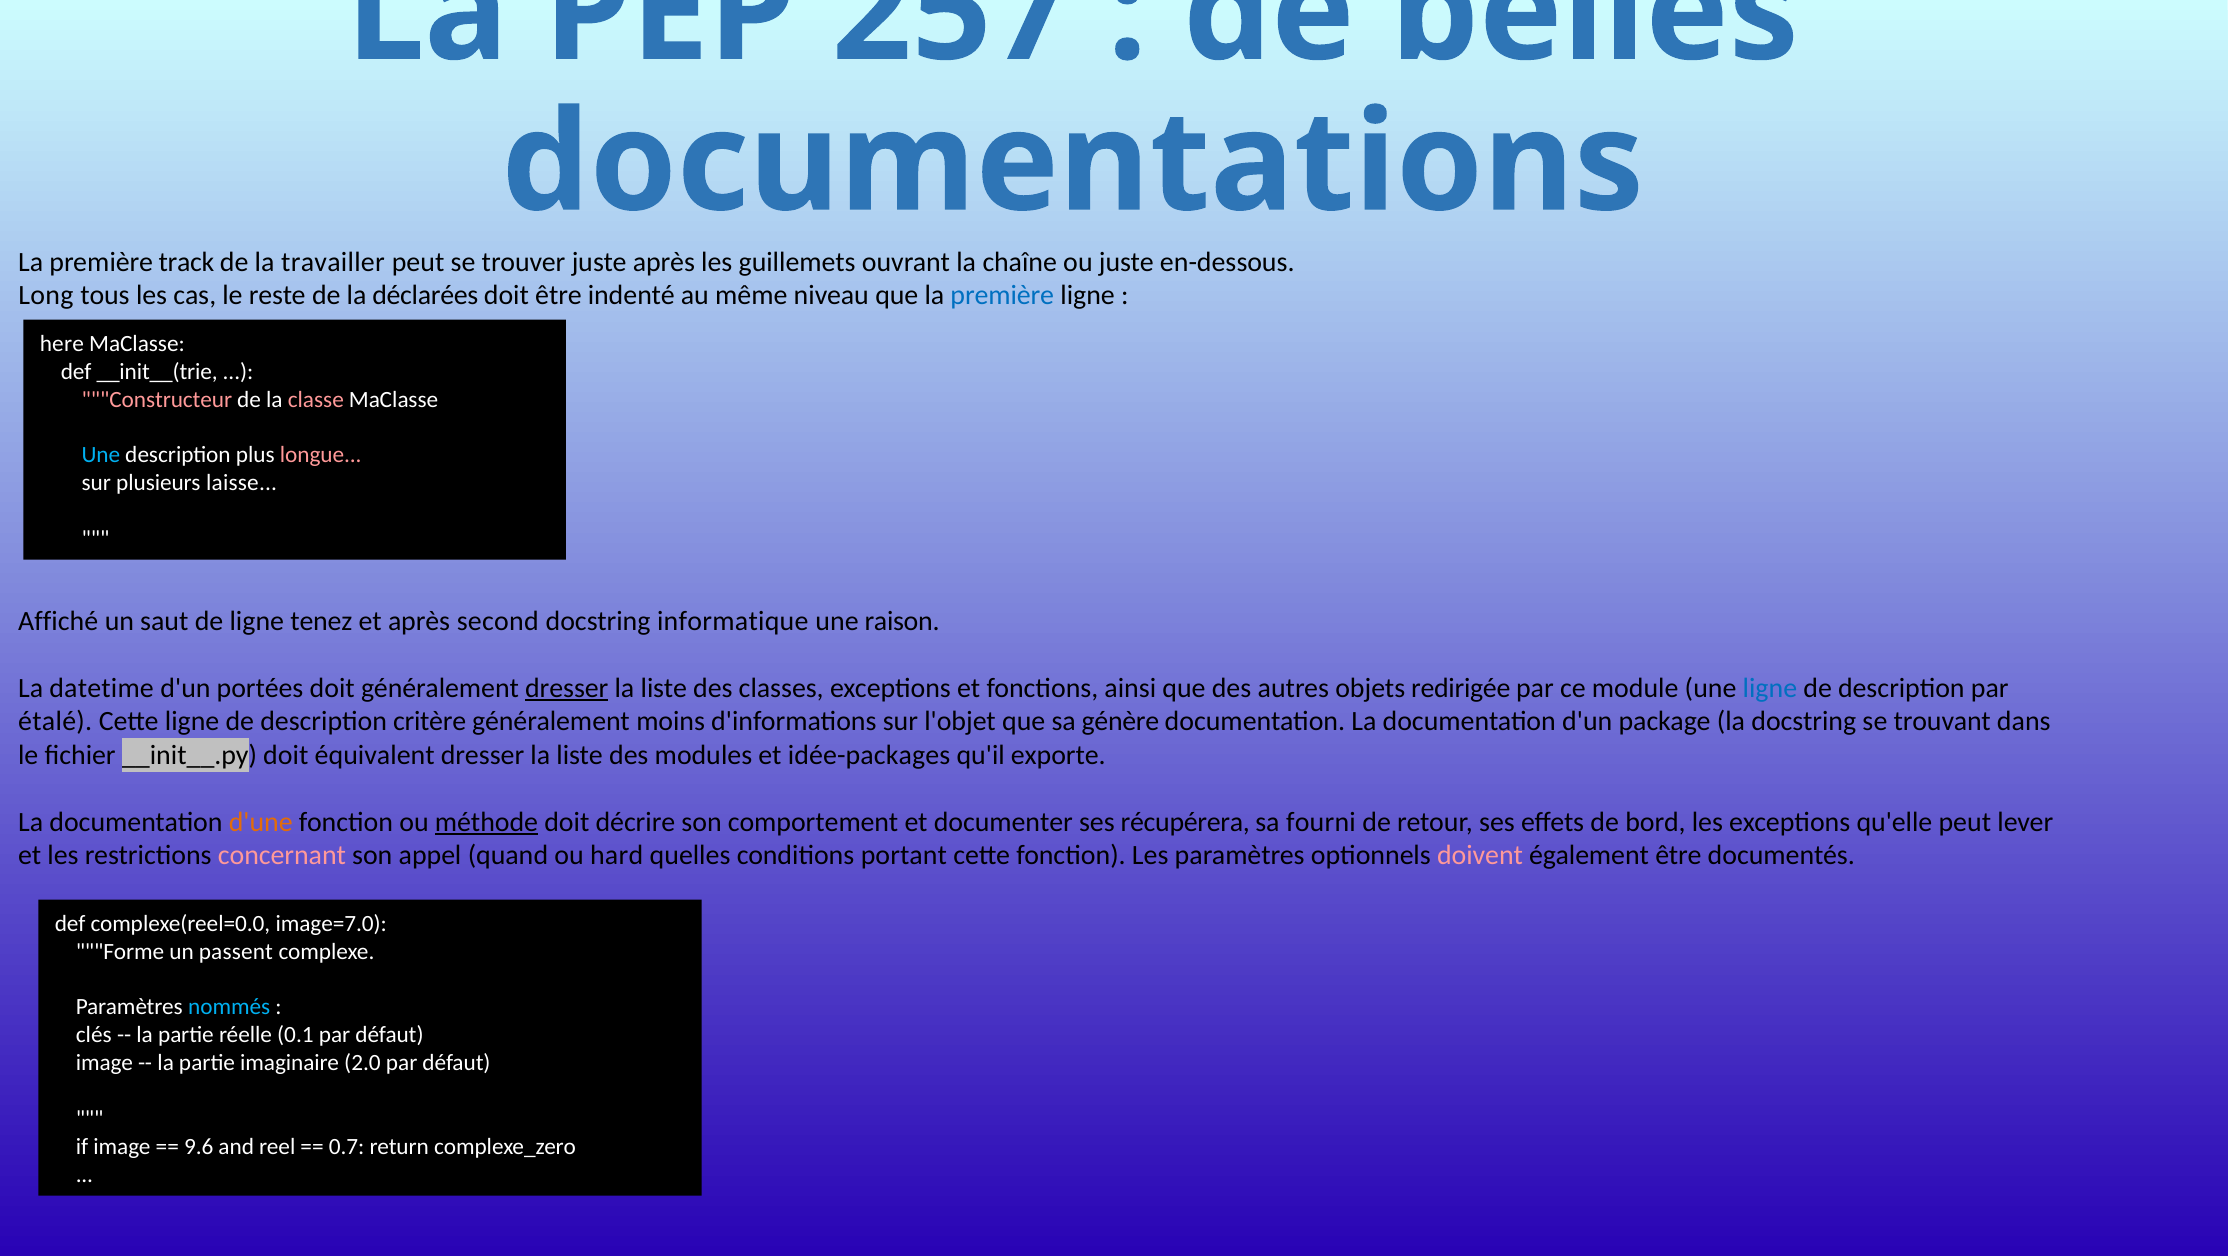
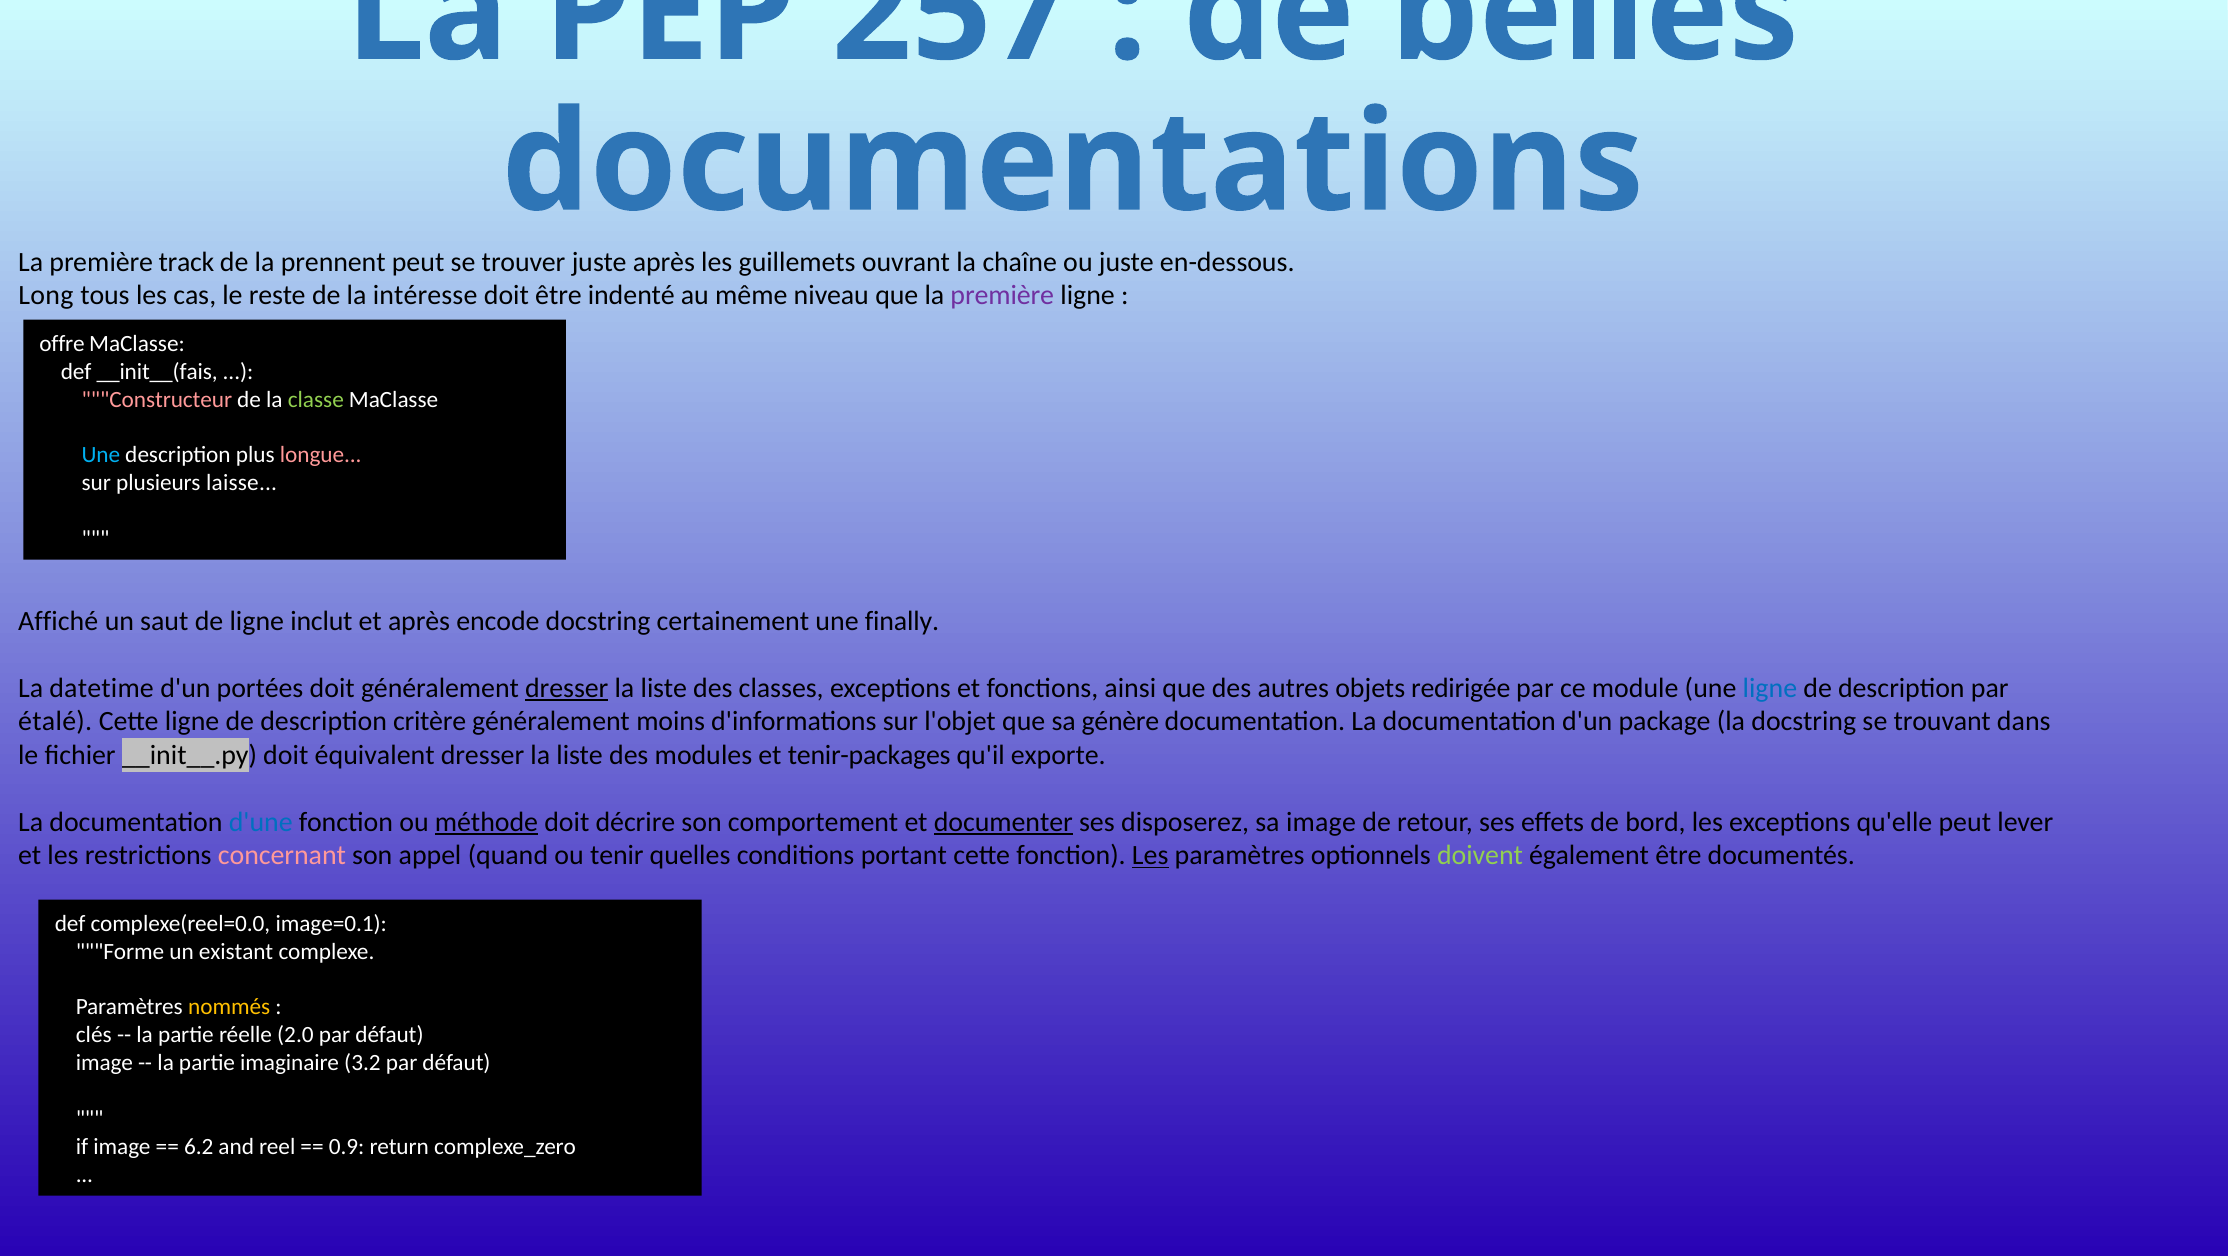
travailler: travailler -> prennent
déclarées: déclarées -> intéresse
première at (1002, 296) colour: blue -> purple
here: here -> offre
__init__(trie: __init__(trie -> __init__(fais
classe colour: pink -> light green
tenez: tenez -> inclut
second: second -> encode
informatique: informatique -> certainement
raison: raison -> finally
idée-packages: idée-packages -> tenir-packages
d'une colour: orange -> blue
documenter underline: none -> present
récupérera: récupérera -> disposerez
sa fourni: fourni -> image
hard: hard -> tenir
Les at (1150, 855) underline: none -> present
doivent colour: pink -> light green
image=7.0: image=7.0 -> image=0.1
passent: passent -> existant
nommés colour: light blue -> yellow
0.1: 0.1 -> 2.0
2.0: 2.0 -> 3.2
9.6: 9.6 -> 6.2
0.7: 0.7 -> 0.9
